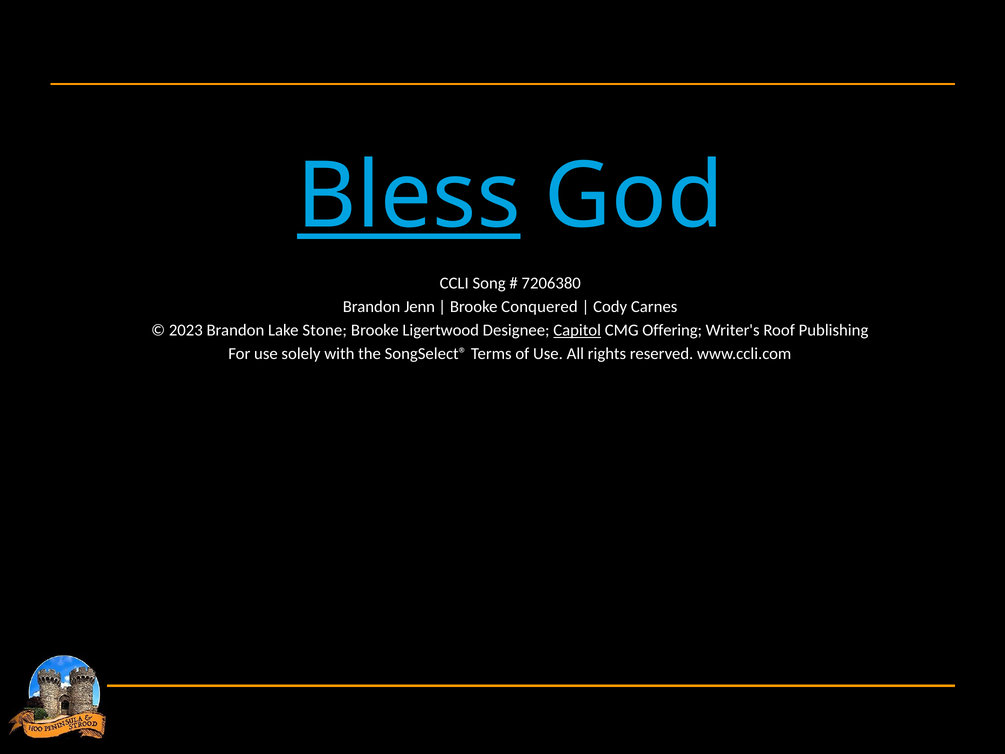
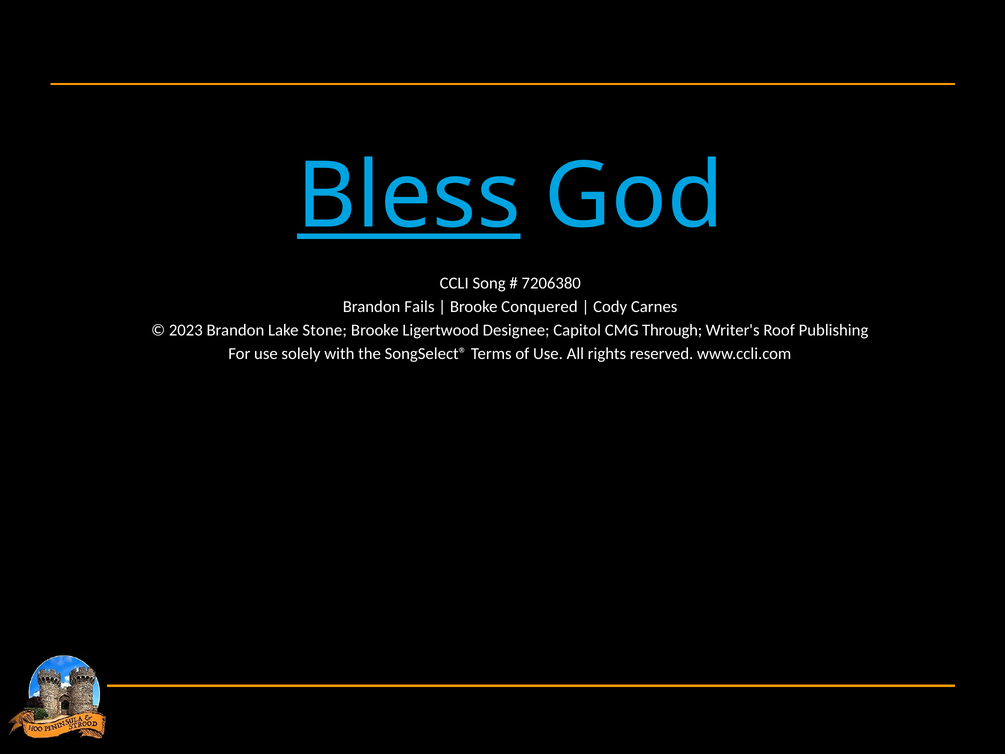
Jenn: Jenn -> Fails
Capitol underline: present -> none
Offering: Offering -> Through
